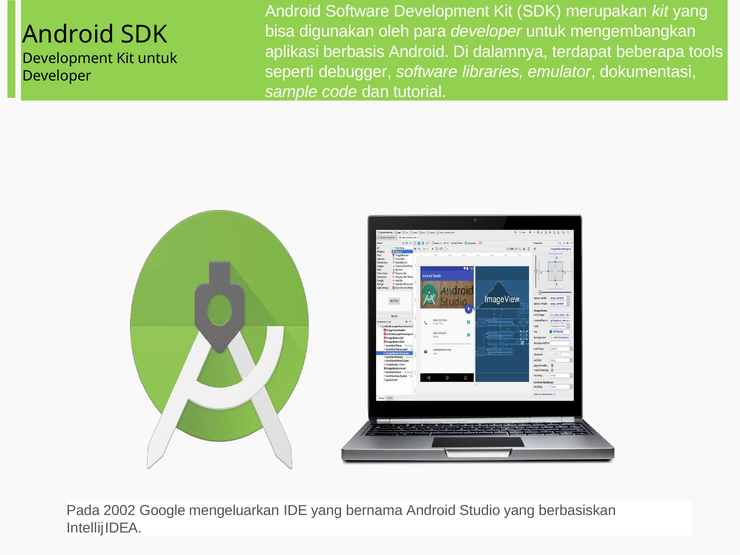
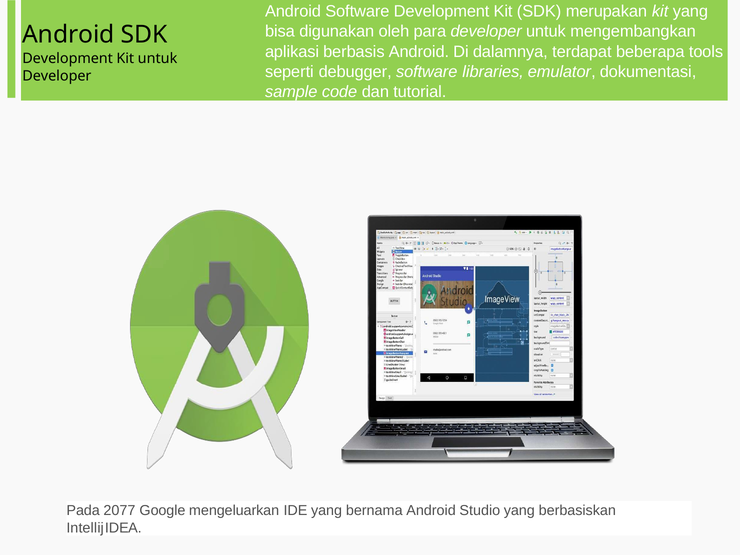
2002: 2002 -> 2077
